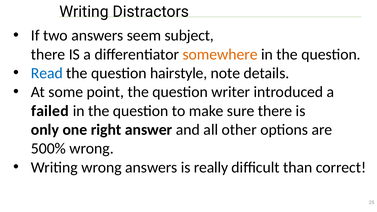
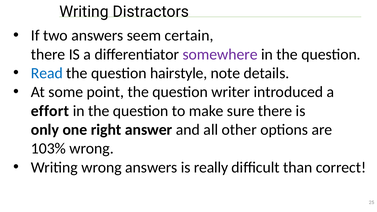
subject: subject -> certain
somewhere colour: orange -> purple
failed: failed -> effort
500%: 500% -> 103%
